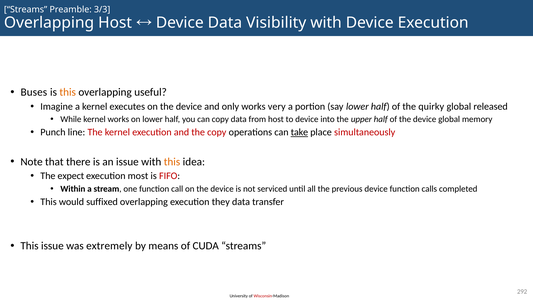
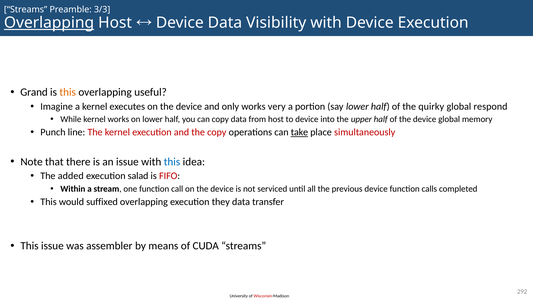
Overlapping at (49, 23) underline: none -> present
Buses: Buses -> Grand
released: released -> respond
this at (172, 162) colour: orange -> blue
expect: expect -> added
most: most -> salad
extremely: extremely -> assembler
